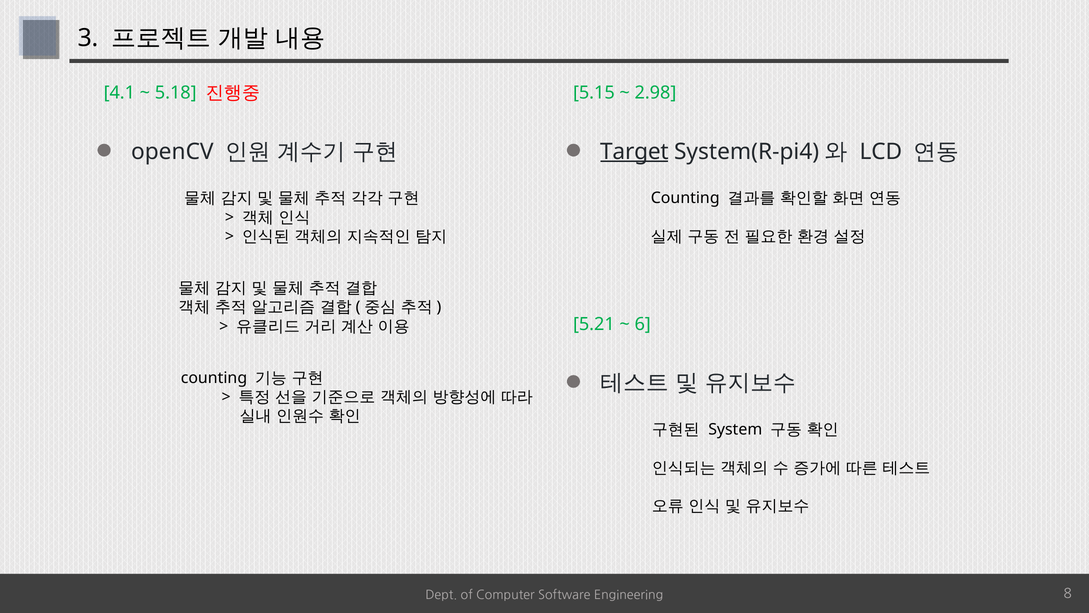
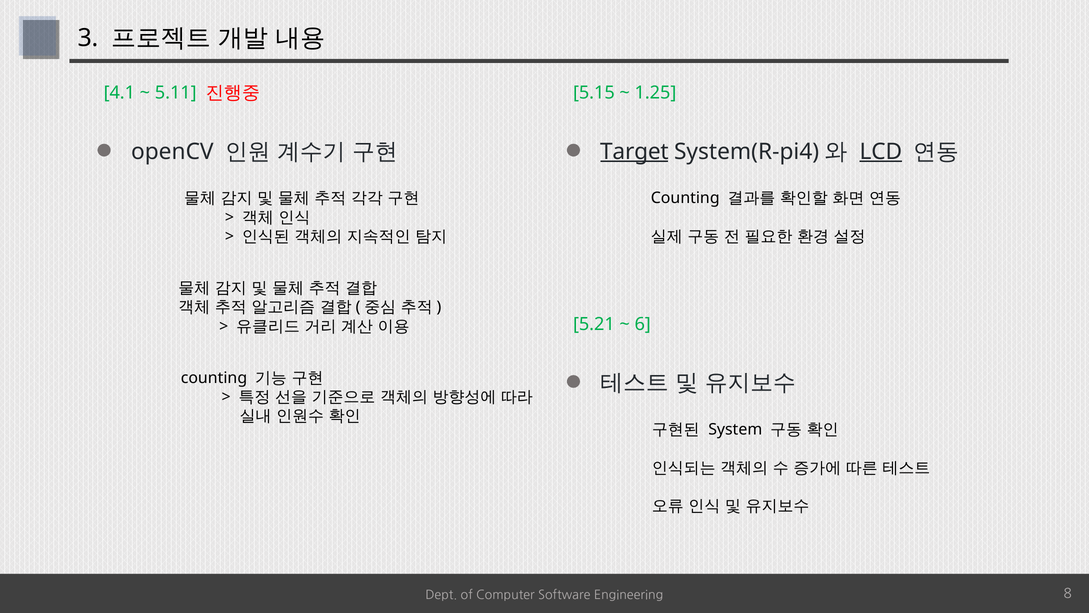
5.18: 5.18 -> 5.11
2.98: 2.98 -> 1.25
LCD underline: none -> present
